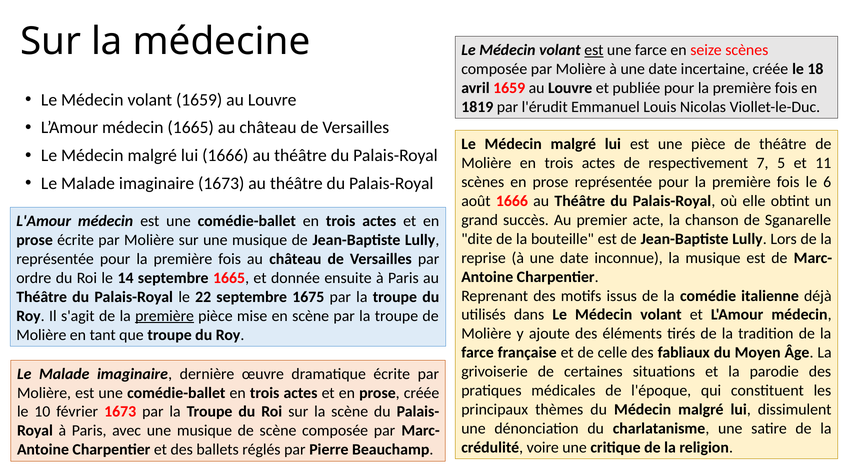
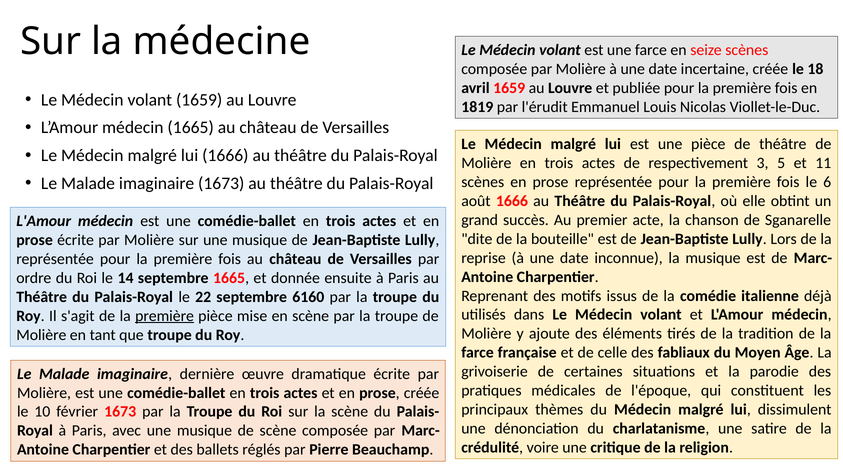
est at (594, 50) underline: present -> none
7: 7 -> 3
1675: 1675 -> 6160
